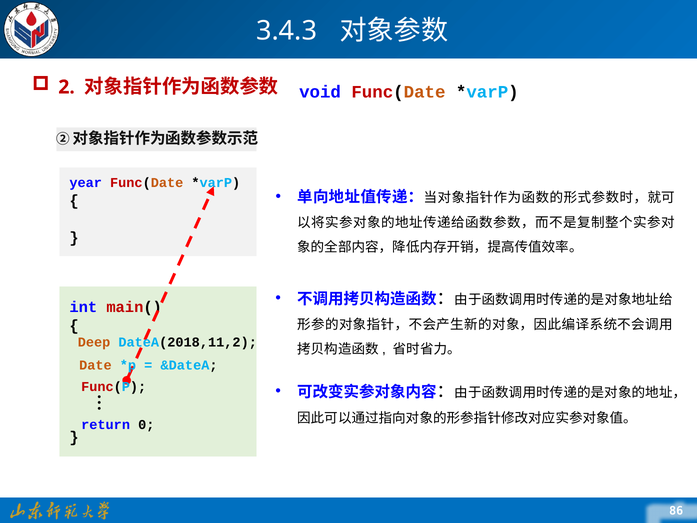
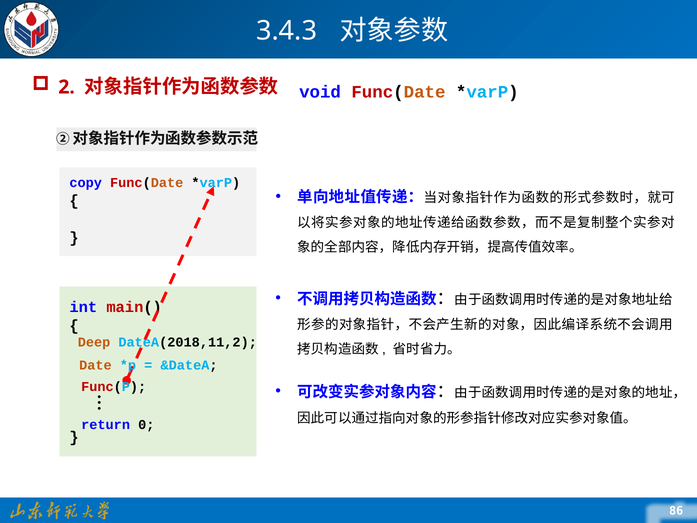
year: year -> copy
